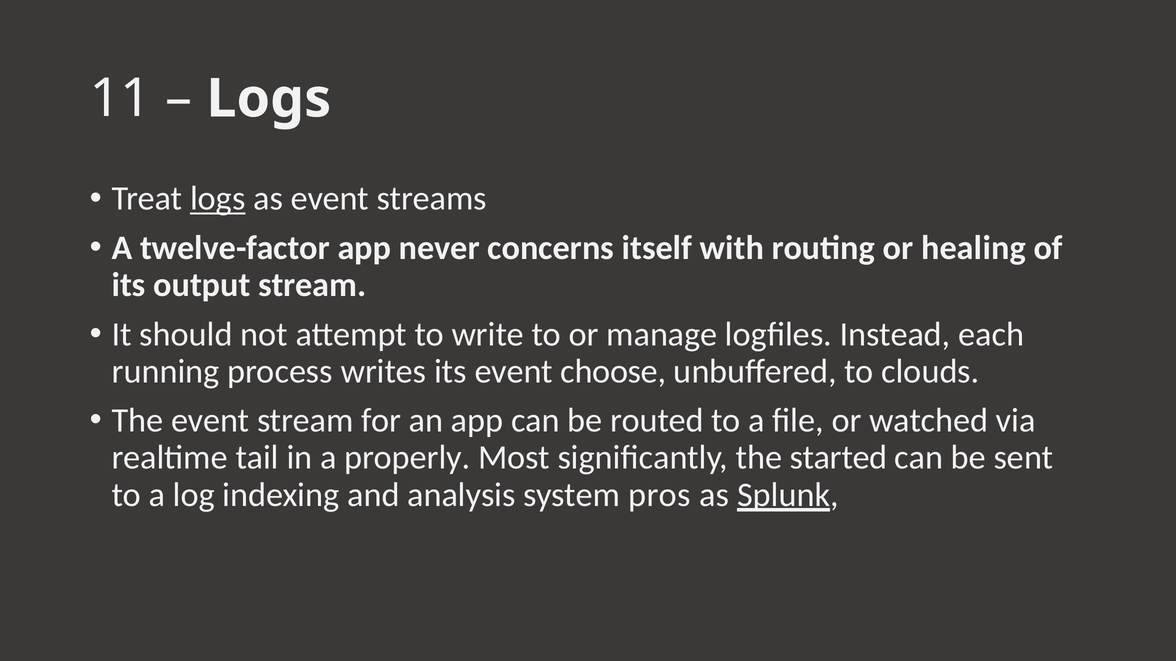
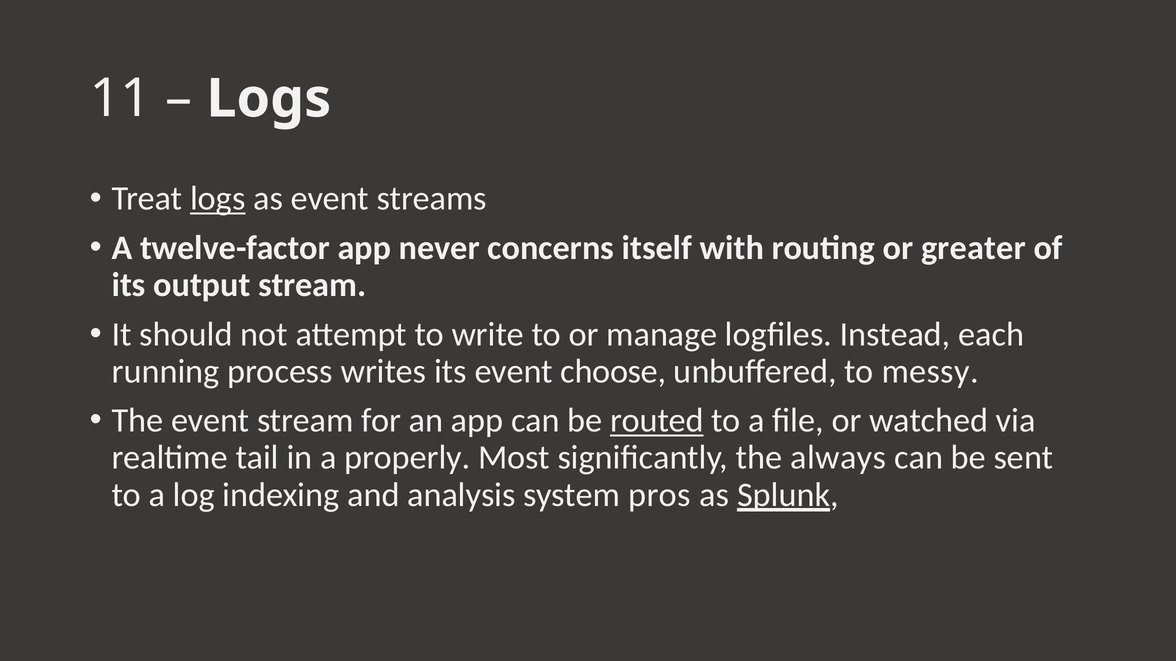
healing: healing -> greater
clouds: clouds -> messy
routed underline: none -> present
started: started -> always
